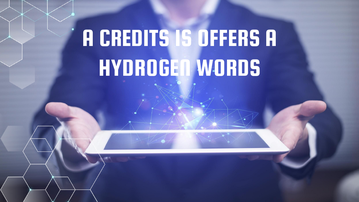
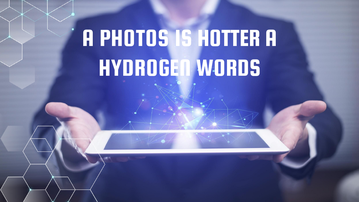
CREDITS: CREDITS -> PHOTOS
OFFERS: OFFERS -> HOTTER
